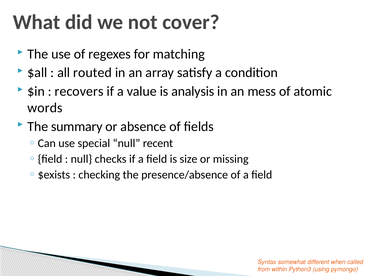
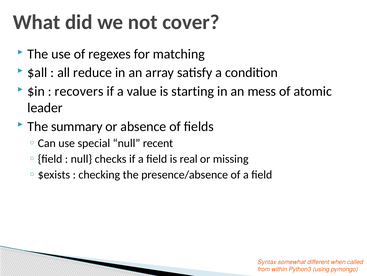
routed: routed -> reduce
analysis: analysis -> starting
words: words -> leader
size: size -> real
